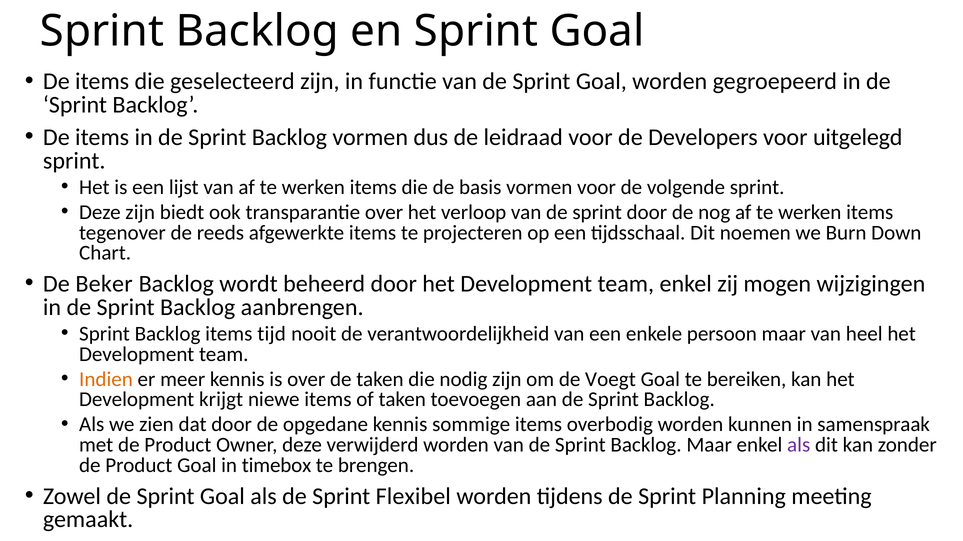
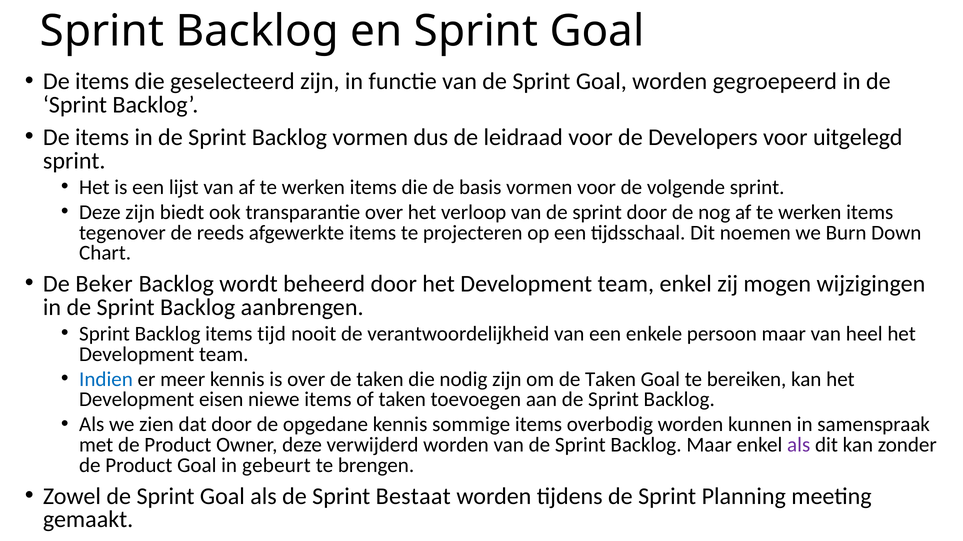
Indien colour: orange -> blue
om de Voegt: Voegt -> Taken
krijgt: krijgt -> eisen
timebox: timebox -> gebeurt
Flexibel: Flexibel -> Bestaat
